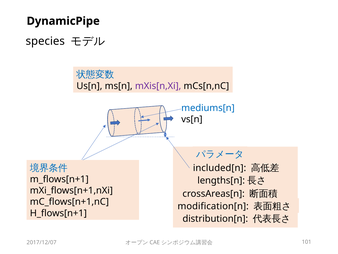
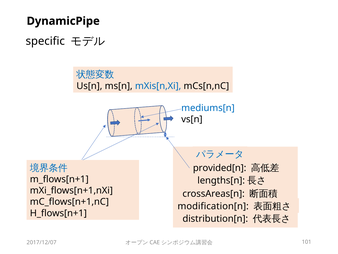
species: species -> specific
mXis[n,Xi colour: purple -> blue
included[n: included[n -> provided[n
